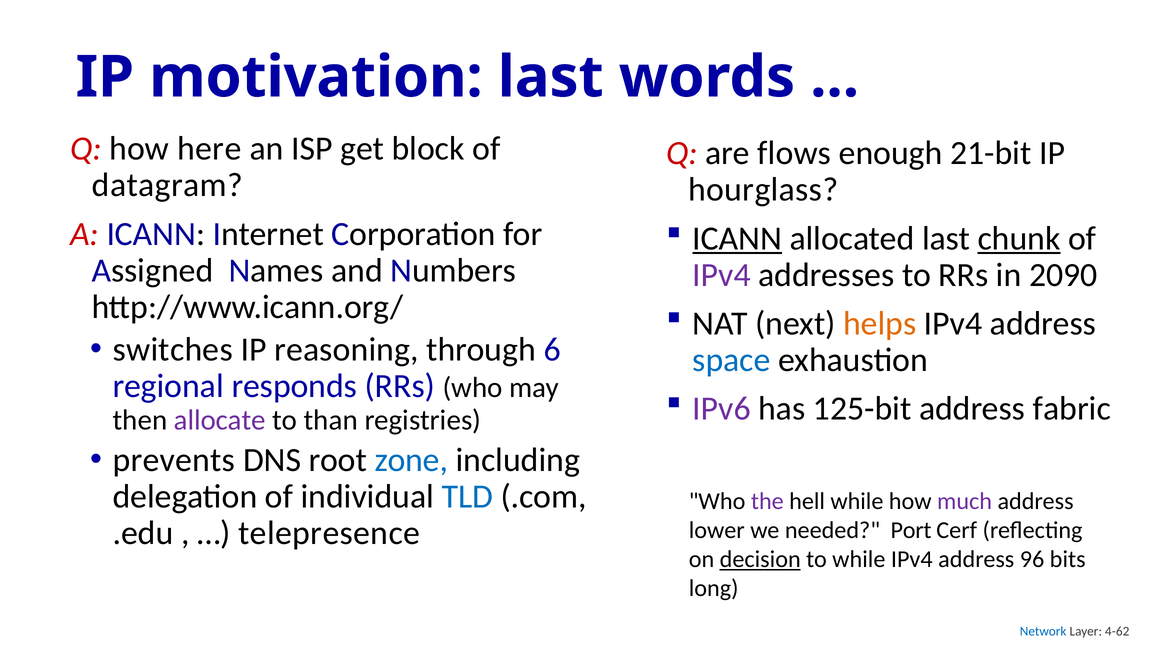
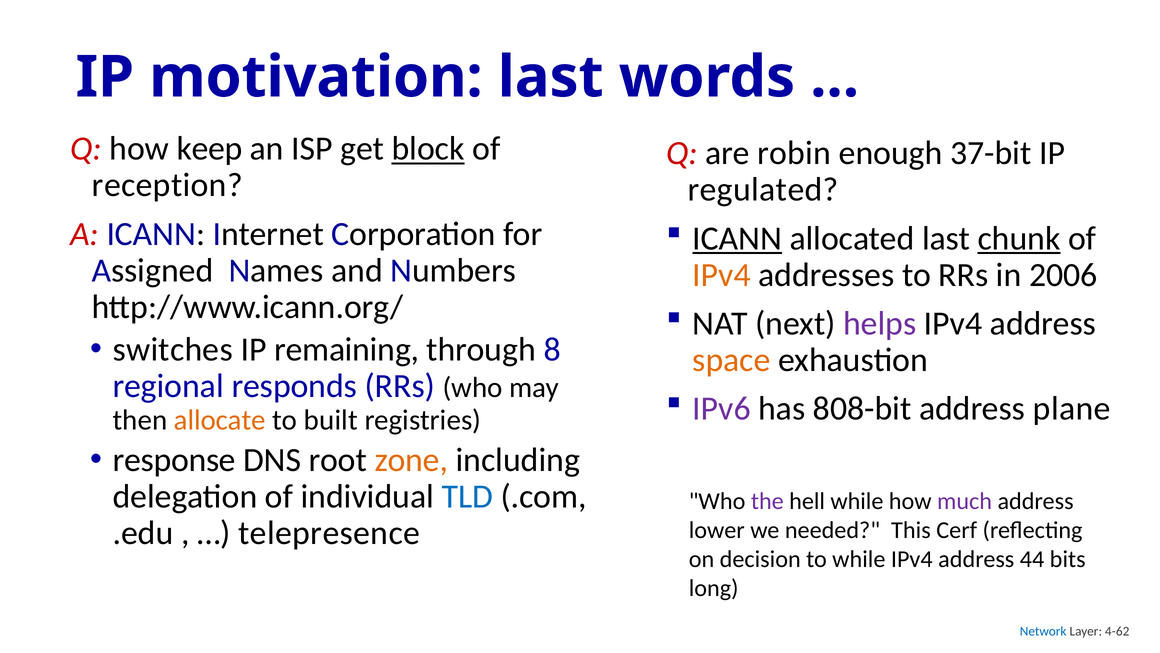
here: here -> keep
block underline: none -> present
flows: flows -> robin
21-bit: 21-bit -> 37-bit
datagram: datagram -> reception
hourglass: hourglass -> regulated
IPv4 at (721, 275) colour: purple -> orange
2090: 2090 -> 2006
helps colour: orange -> purple
reasoning: reasoning -> remaining
6: 6 -> 8
space colour: blue -> orange
125-bit: 125-bit -> 808-bit
fabric: fabric -> plane
allocate colour: purple -> orange
than: than -> built
prevents: prevents -> response
zone colour: blue -> orange
Port: Port -> This
decision underline: present -> none
96: 96 -> 44
